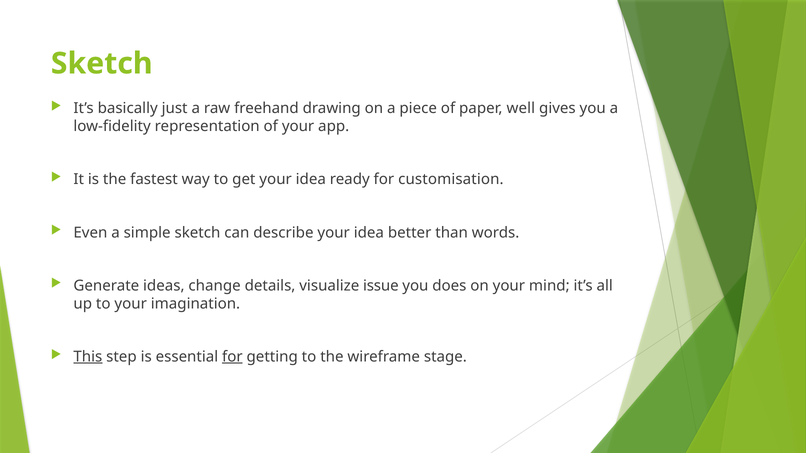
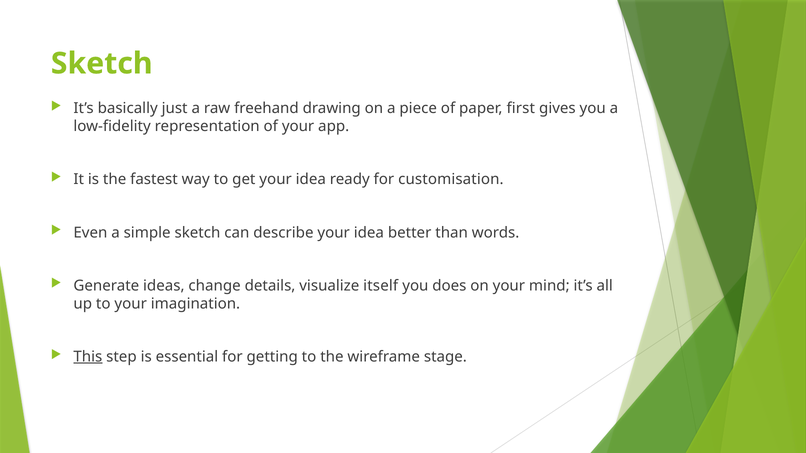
well: well -> first
issue: issue -> itself
for at (232, 357) underline: present -> none
